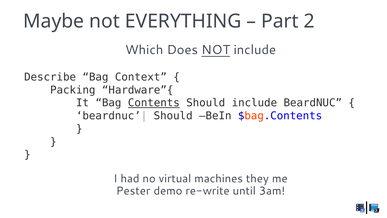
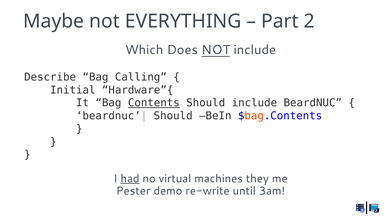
Context: Context -> Calling
Packing: Packing -> Initial
had underline: none -> present
